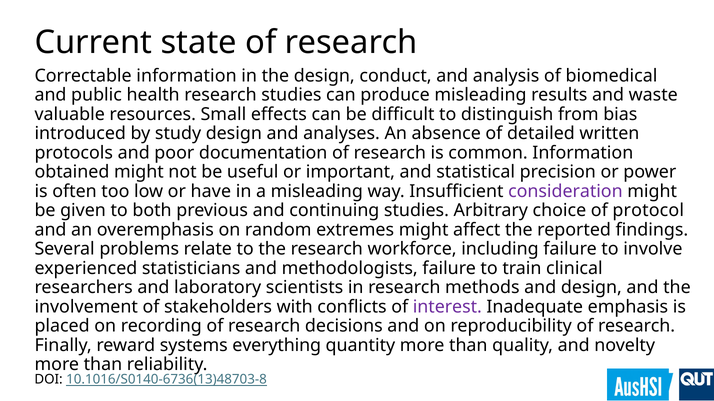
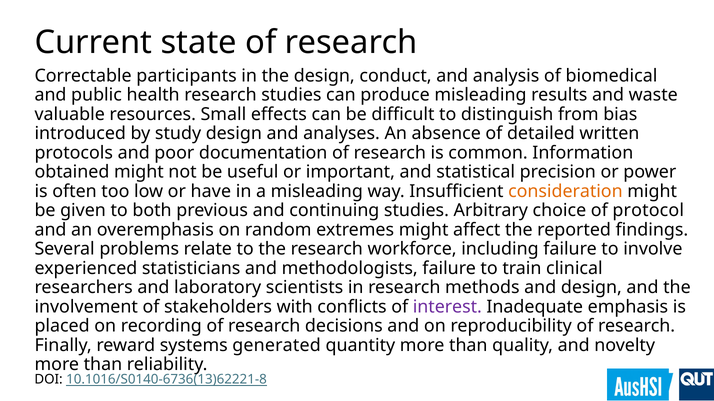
Correctable information: information -> participants
consideration colour: purple -> orange
everything: everything -> generated
10.1016/S0140-6736(13)48703-8: 10.1016/S0140-6736(13)48703-8 -> 10.1016/S0140-6736(13)62221-8
